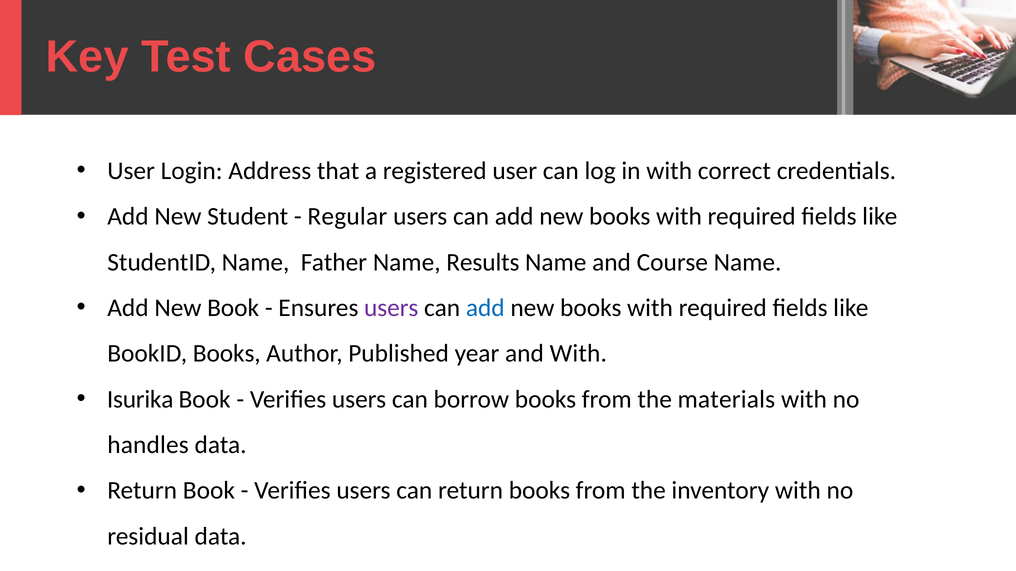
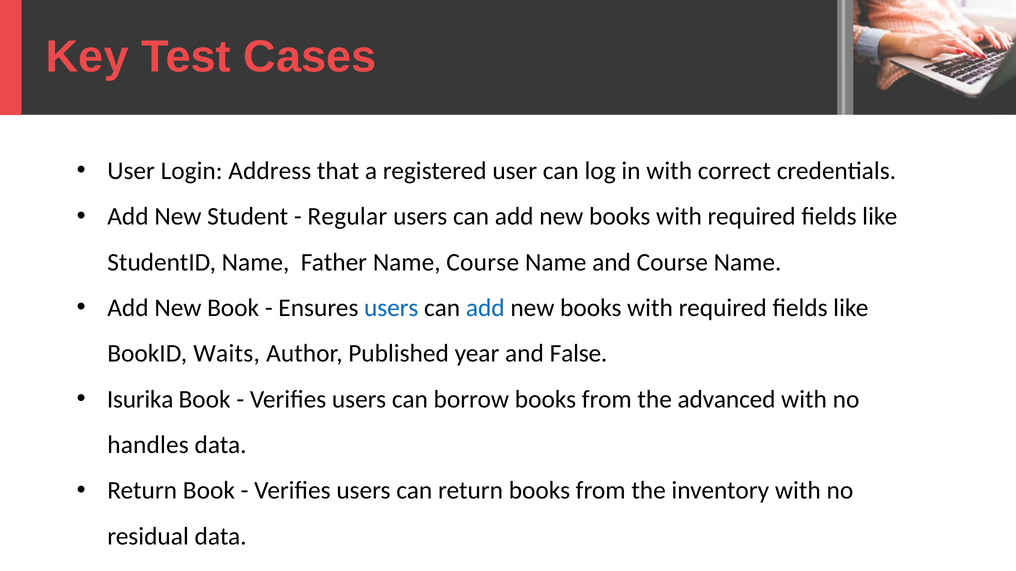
Name Results: Results -> Course
users at (391, 308) colour: purple -> blue
BookID Books: Books -> Waits
and With: With -> False
materials: materials -> advanced
